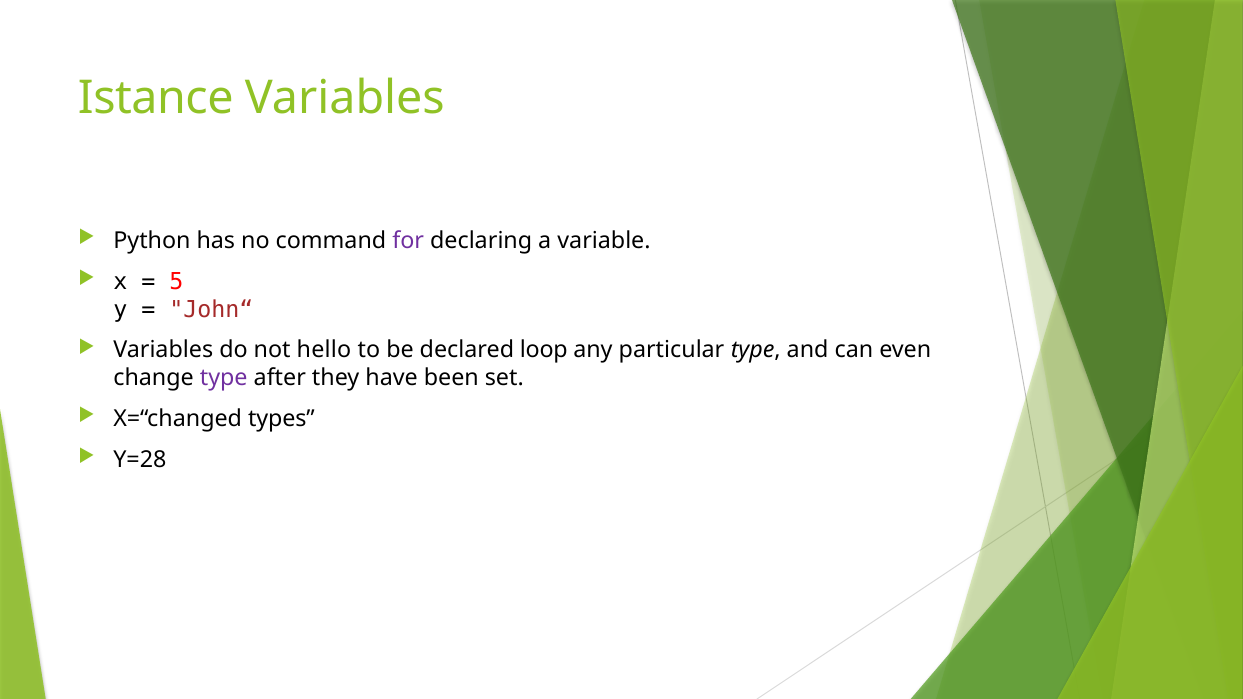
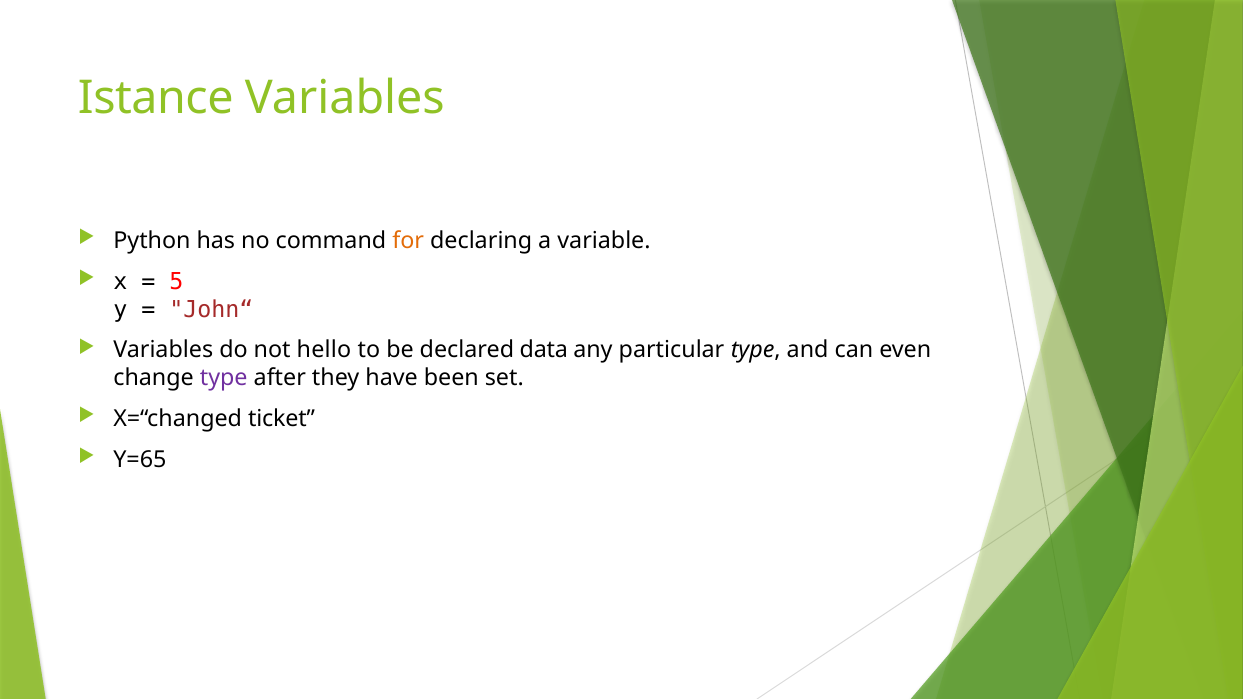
for colour: purple -> orange
loop: loop -> data
types: types -> ticket
Y=28: Y=28 -> Y=65
